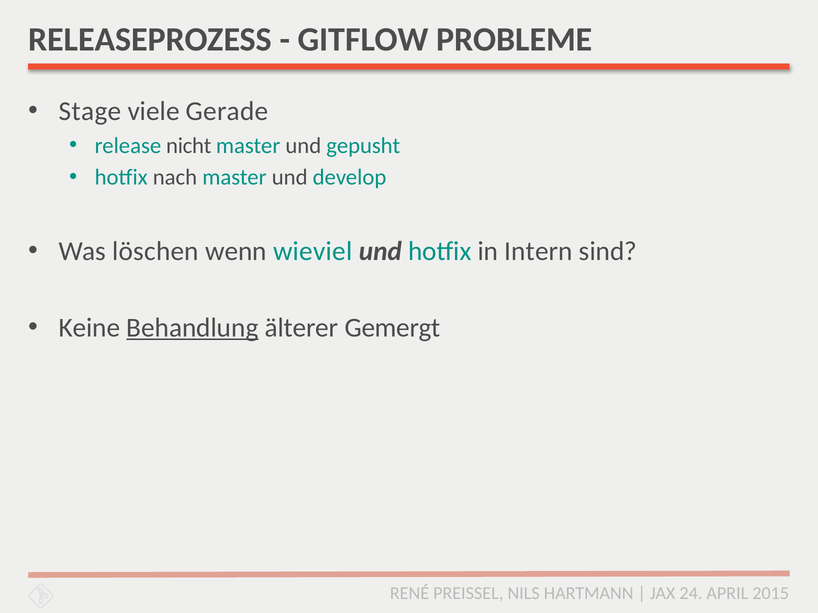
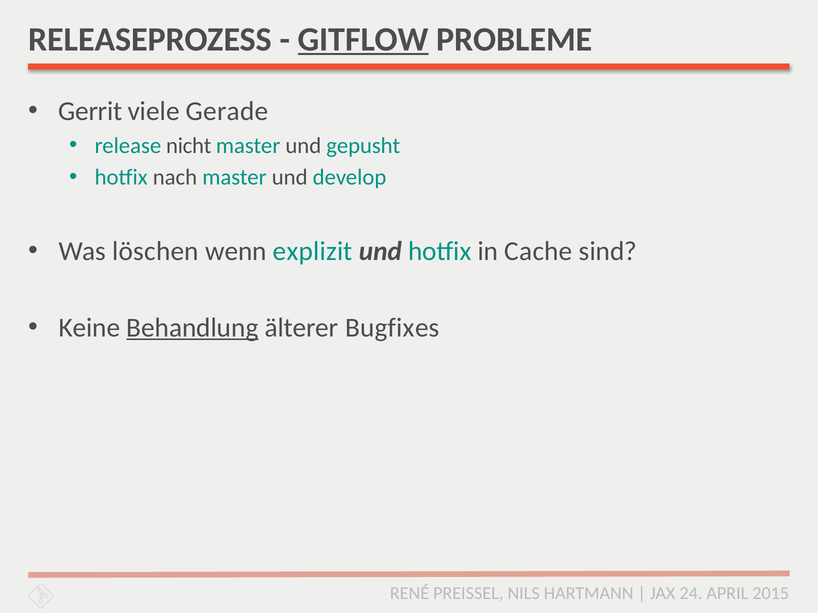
GITFLOW underline: none -> present
Stage: Stage -> Gerrit
wieviel: wieviel -> explizit
Intern: Intern -> Cache
Gemergt: Gemergt -> Bugfixes
